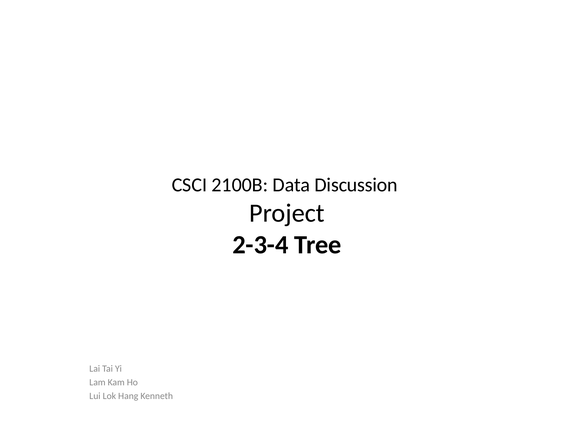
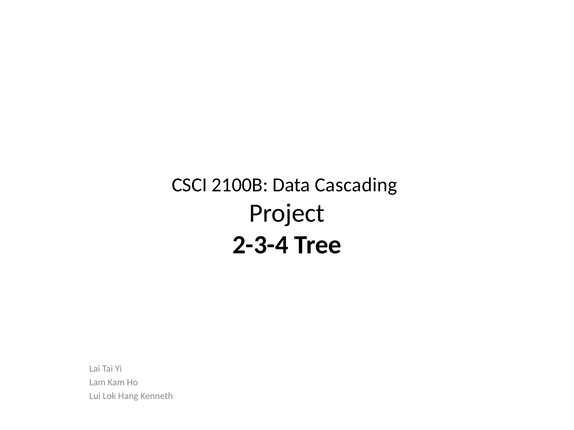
Discussion: Discussion -> Cascading
